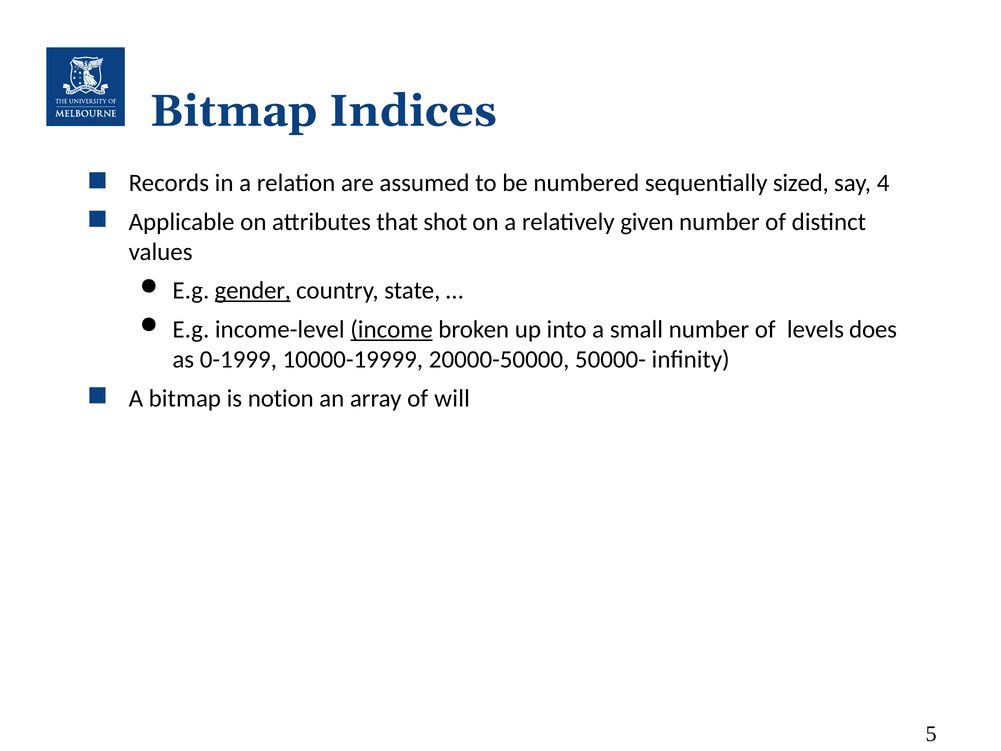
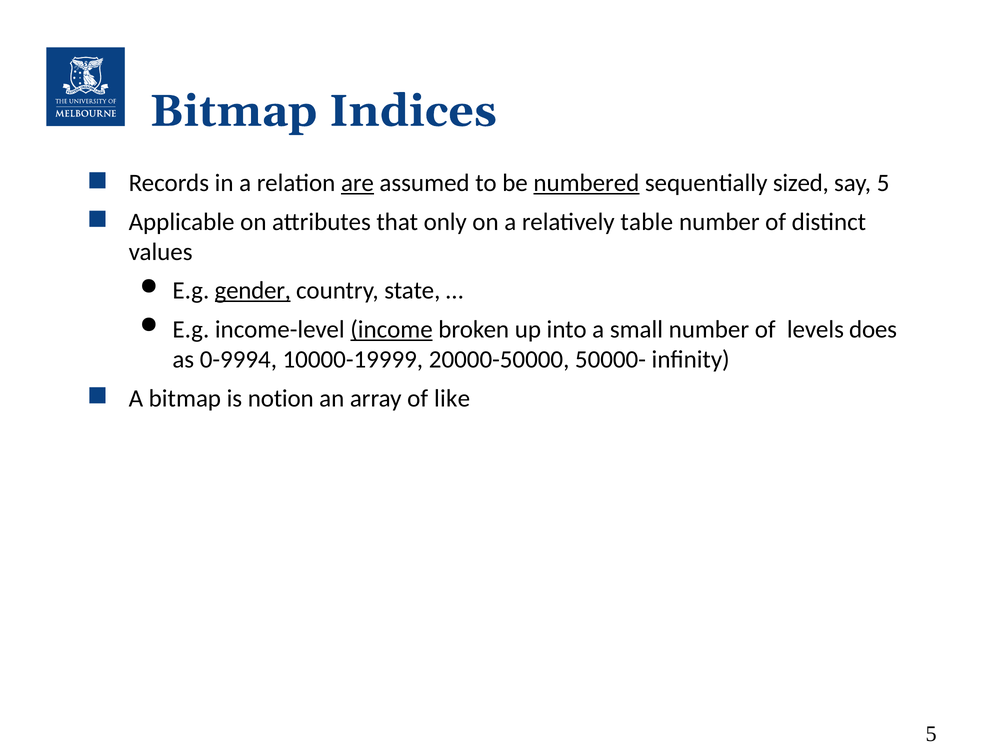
are underline: none -> present
numbered underline: none -> present
say 4: 4 -> 5
shot: shot -> only
given: given -> table
0-1999: 0-1999 -> 0-9994
will: will -> like
